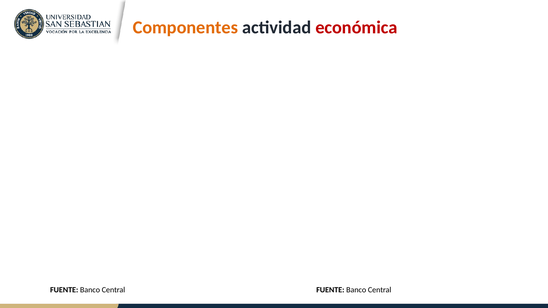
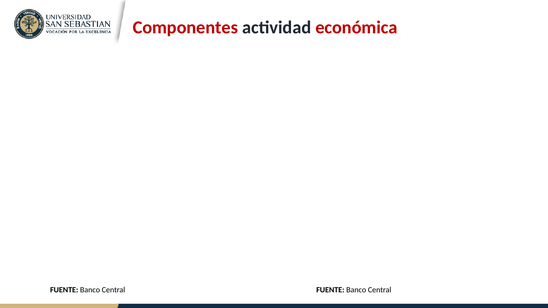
Componentes colour: orange -> red
